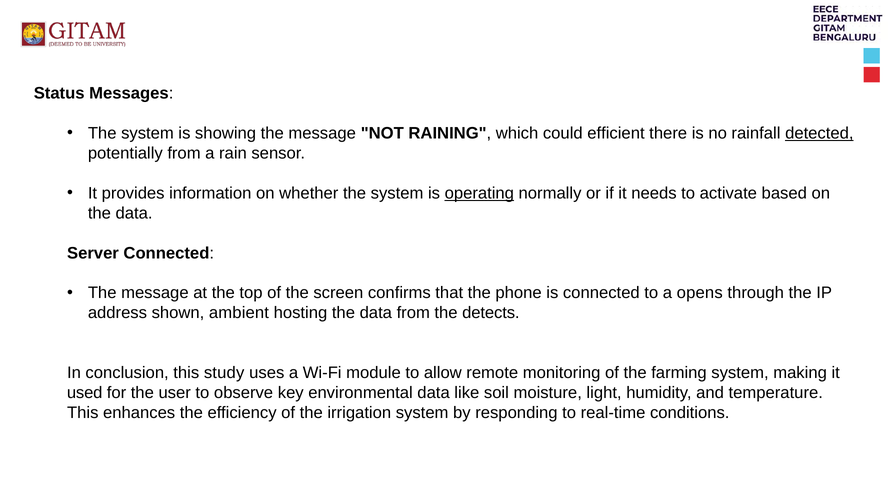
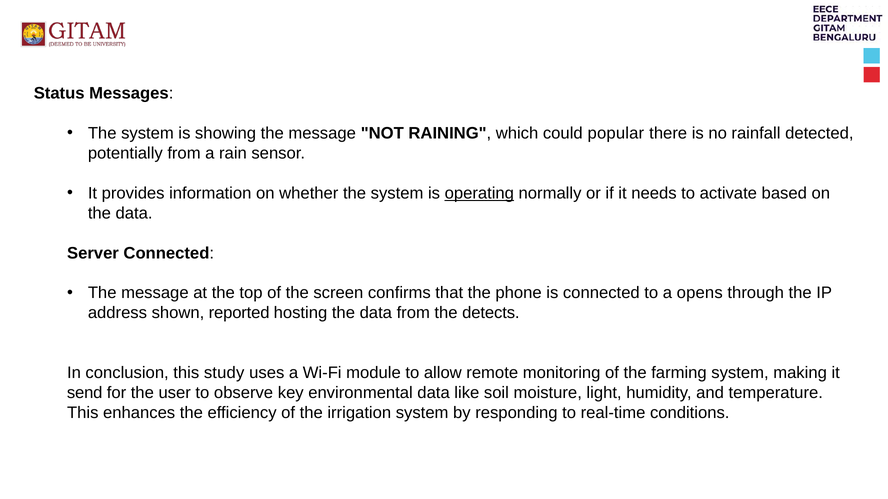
efficient: efficient -> popular
detected underline: present -> none
ambient: ambient -> reported
used: used -> send
